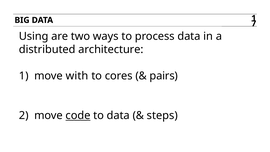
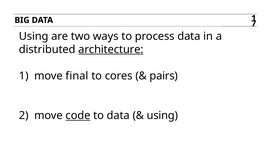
architecture underline: none -> present
with: with -> final
steps at (162, 115): steps -> using
